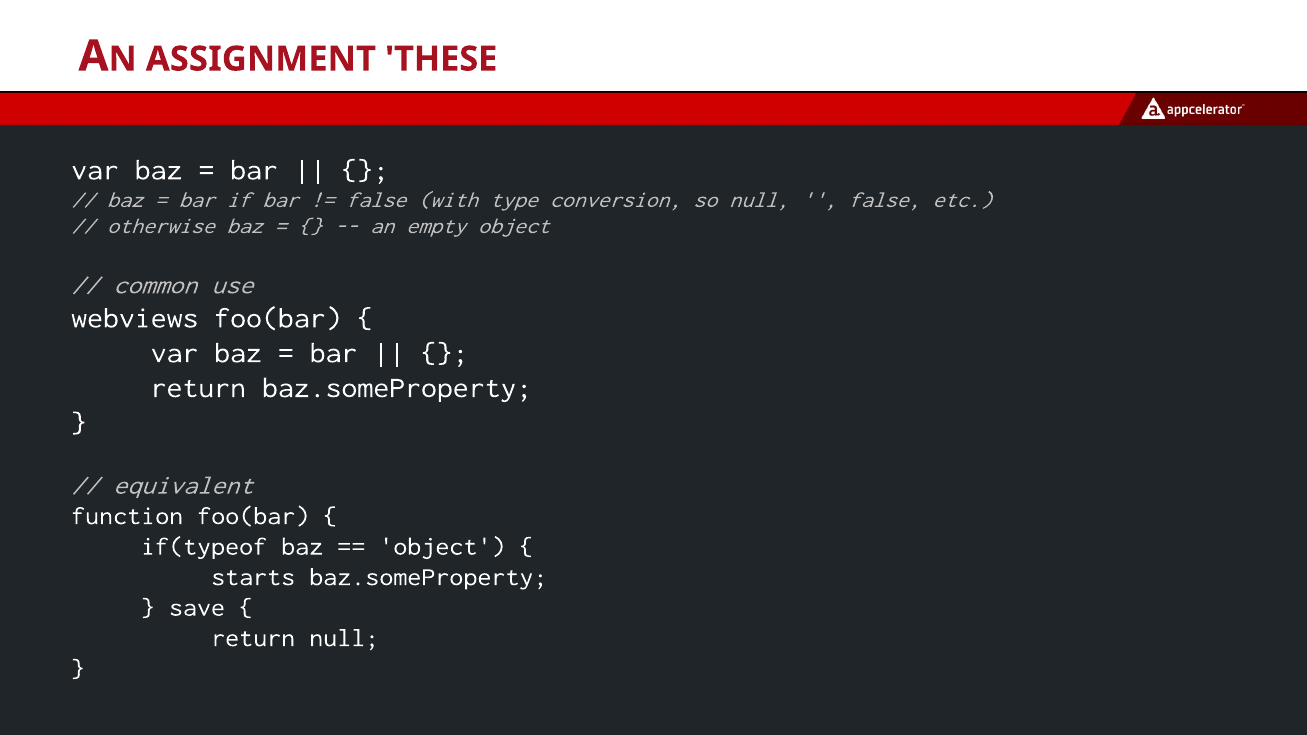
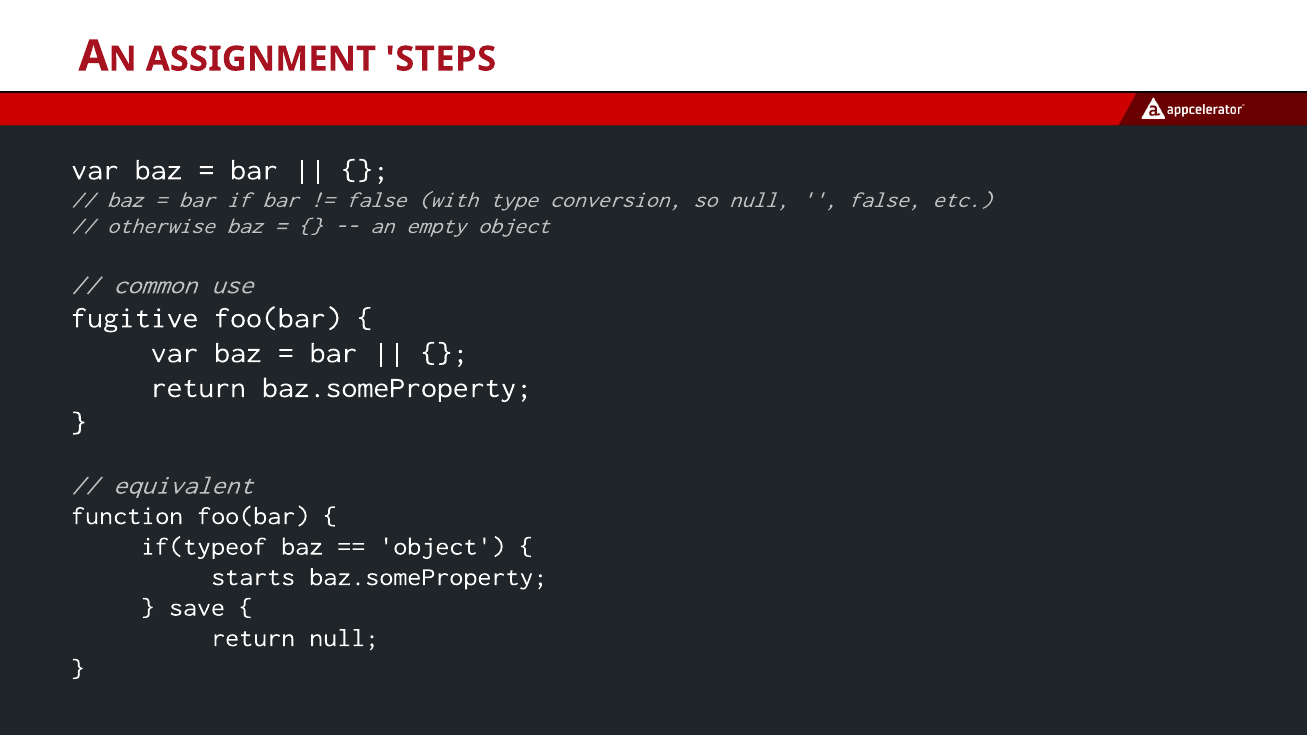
THESE: THESE -> STEPS
webviews: webviews -> fugitive
